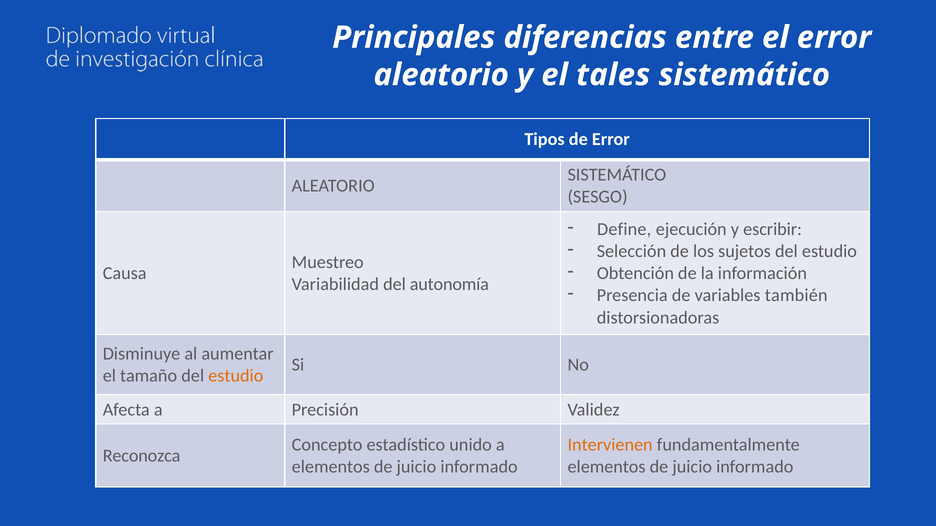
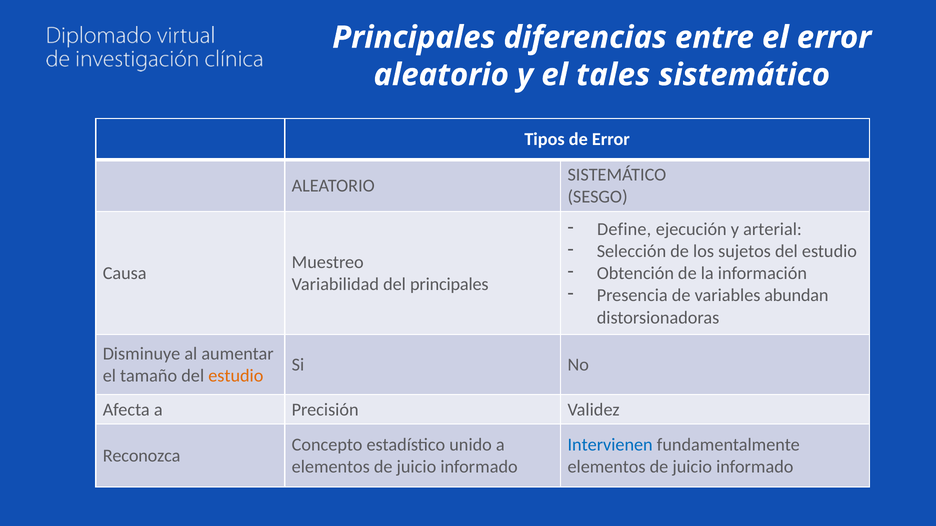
escribir: escribir -> arterial
del autonomía: autonomía -> principales
también: también -> abundan
Intervienen colour: orange -> blue
